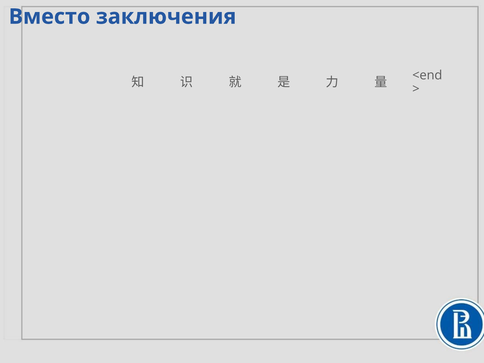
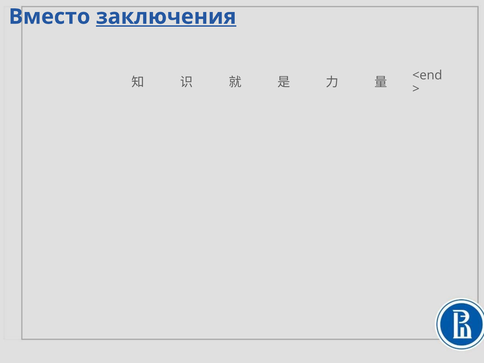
заключения underline: none -> present
